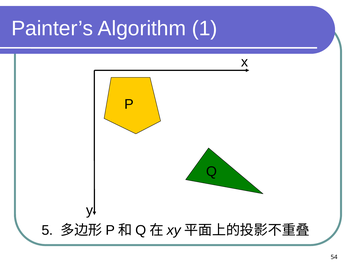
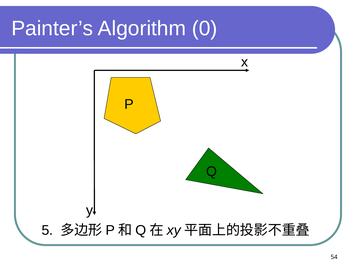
1: 1 -> 0
